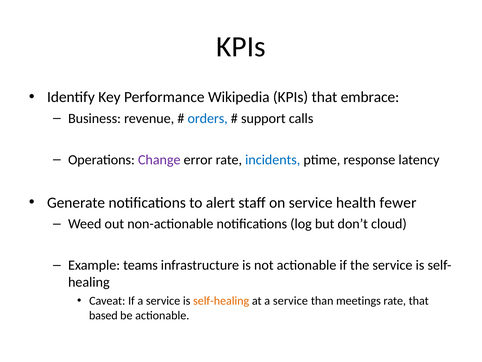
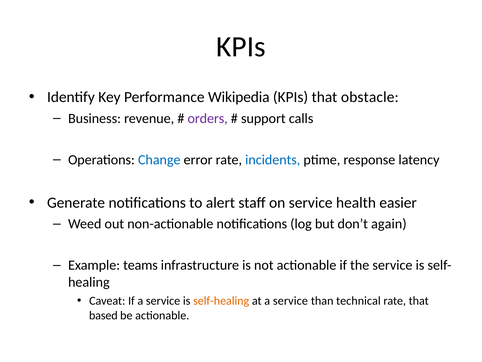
embrace: embrace -> obstacle
orders colour: blue -> purple
Change colour: purple -> blue
fewer: fewer -> easier
cloud: cloud -> again
meetings: meetings -> technical
